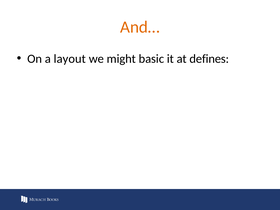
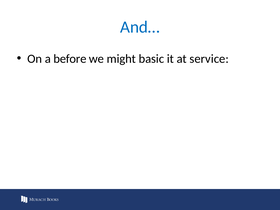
And… colour: orange -> blue
layout: layout -> before
defines: defines -> service
